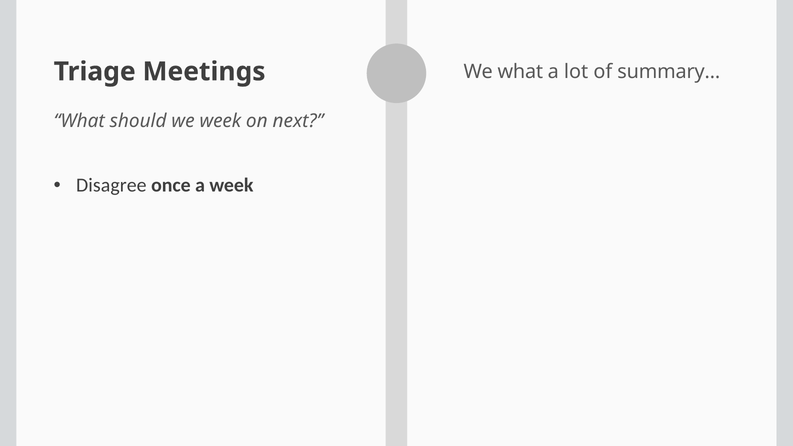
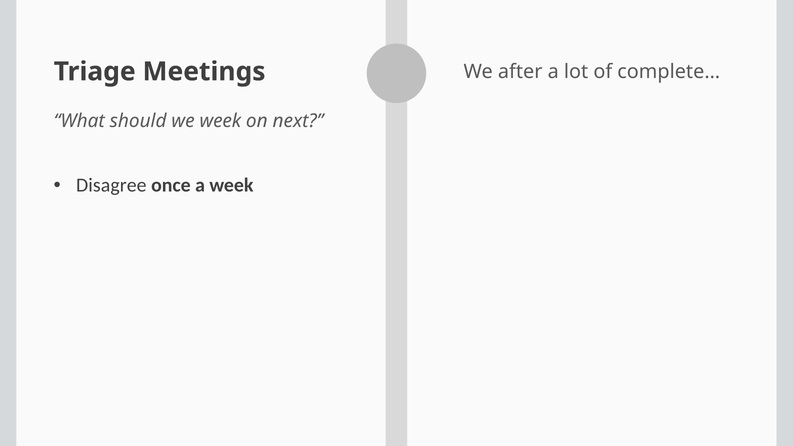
We what: what -> after
summary…: summary… -> complete…
